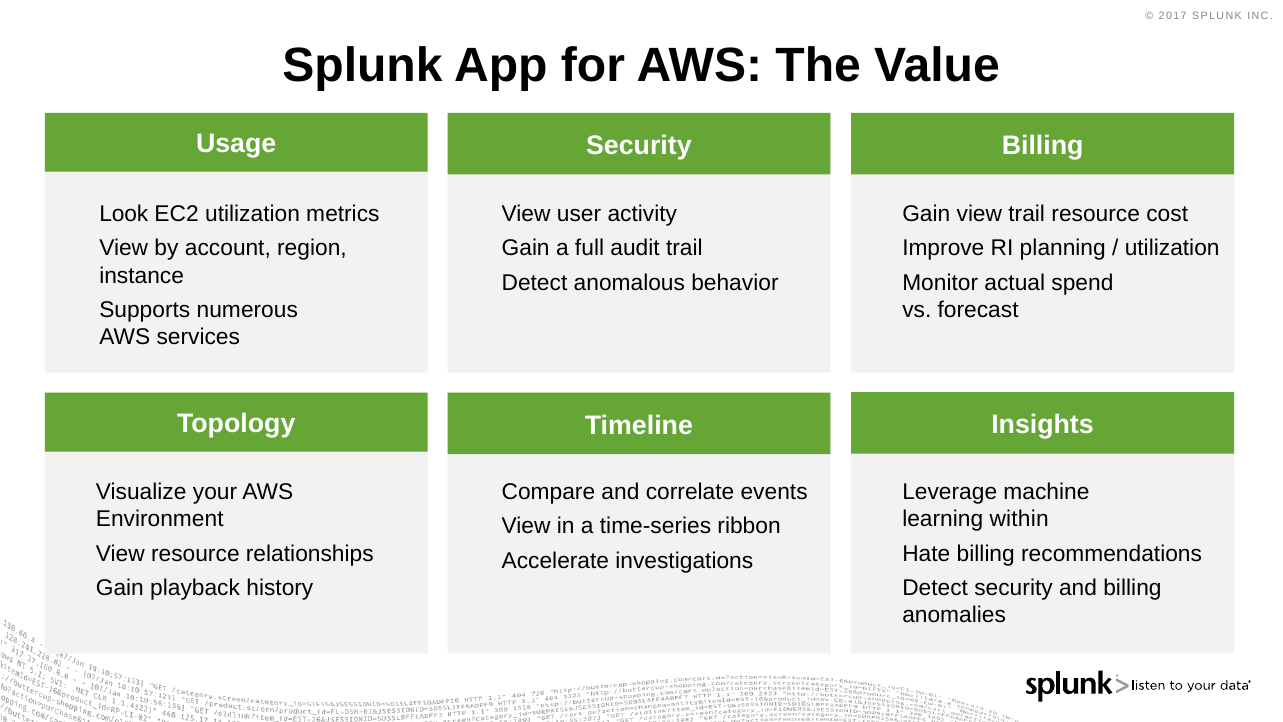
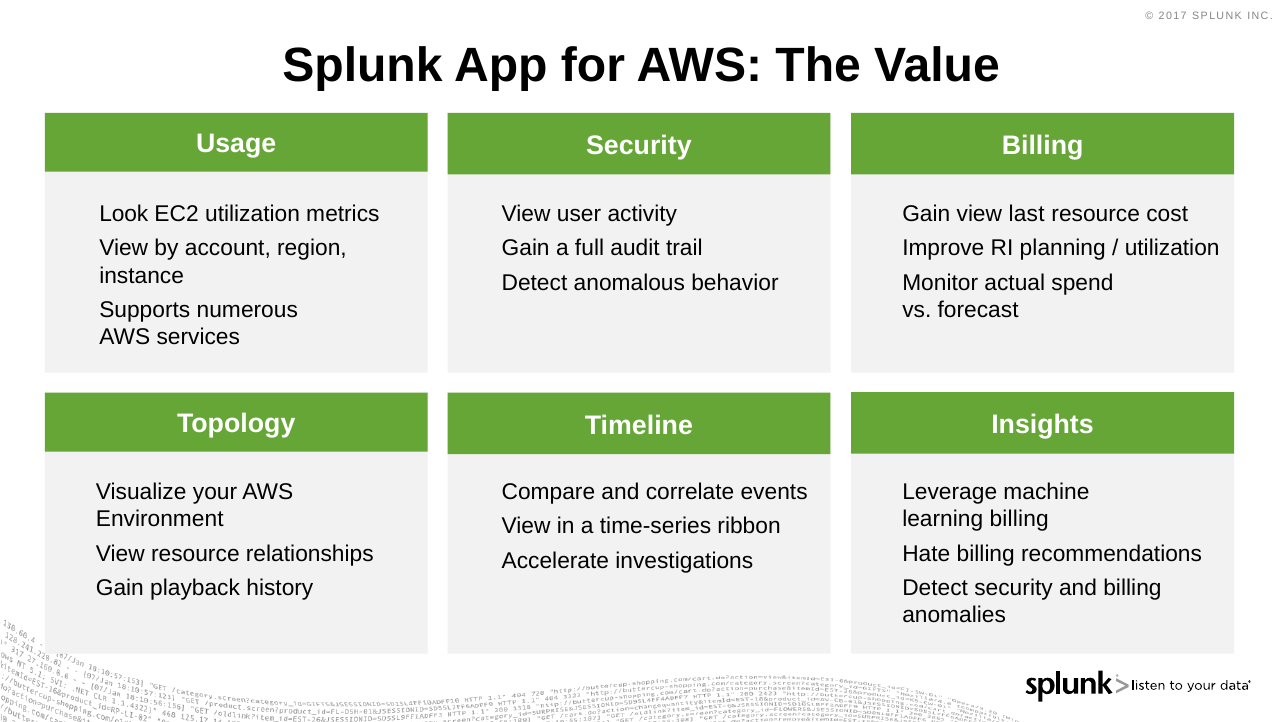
view trail: trail -> last
learning within: within -> billing
